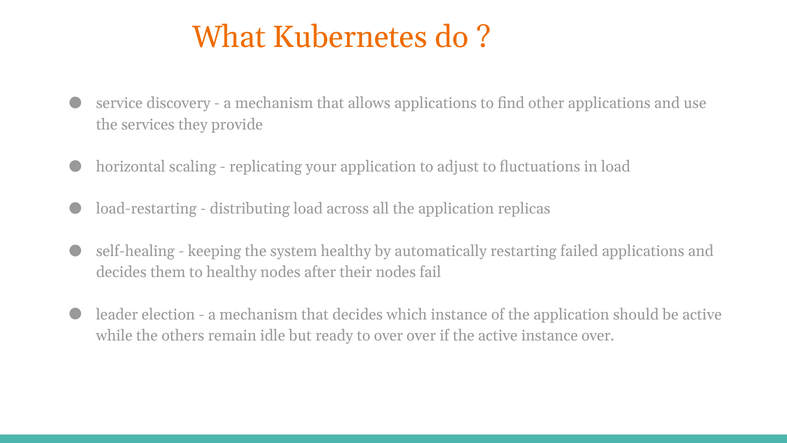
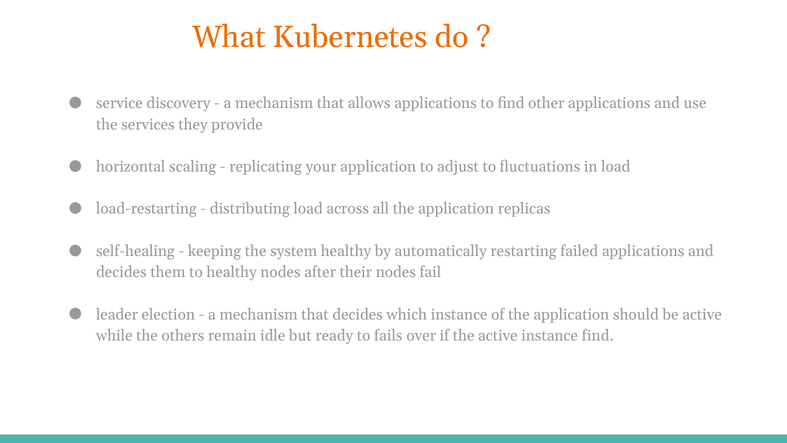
to over: over -> fails
instance over: over -> find
